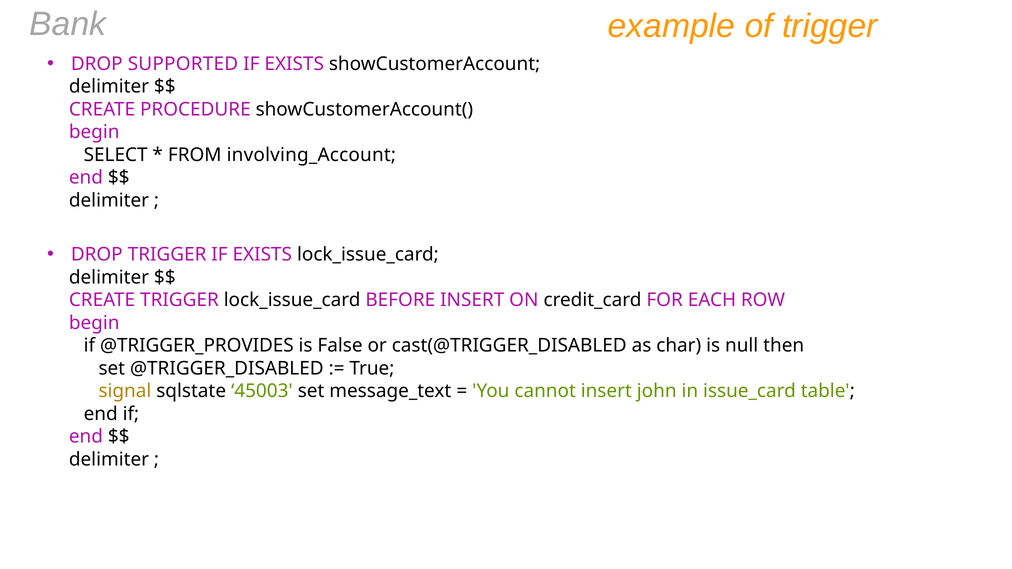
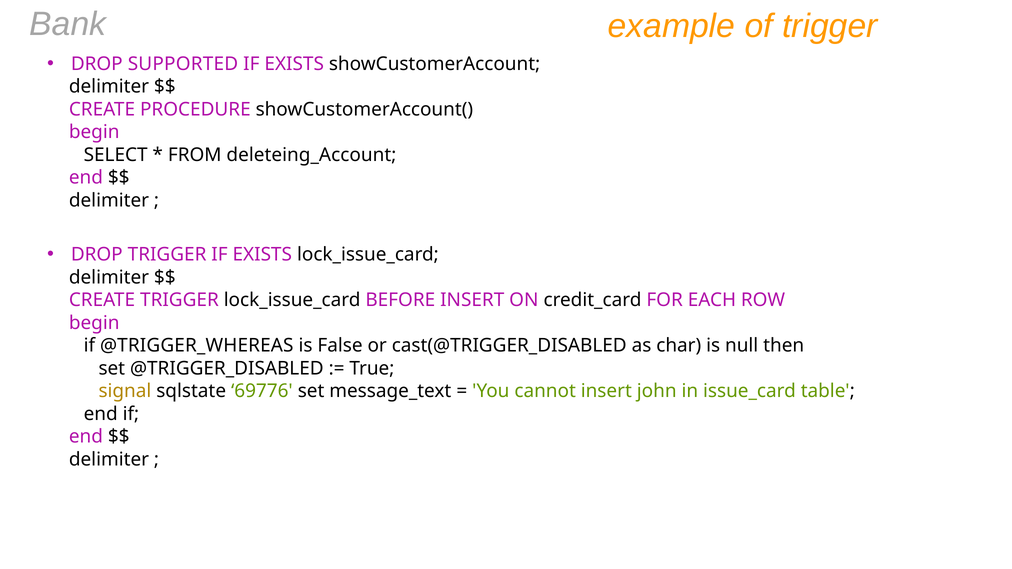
involving_Account: involving_Account -> deleteing_Account
@TRIGGER_PROVIDES: @TRIGGER_PROVIDES -> @TRIGGER_WHEREAS
45003: 45003 -> 69776
